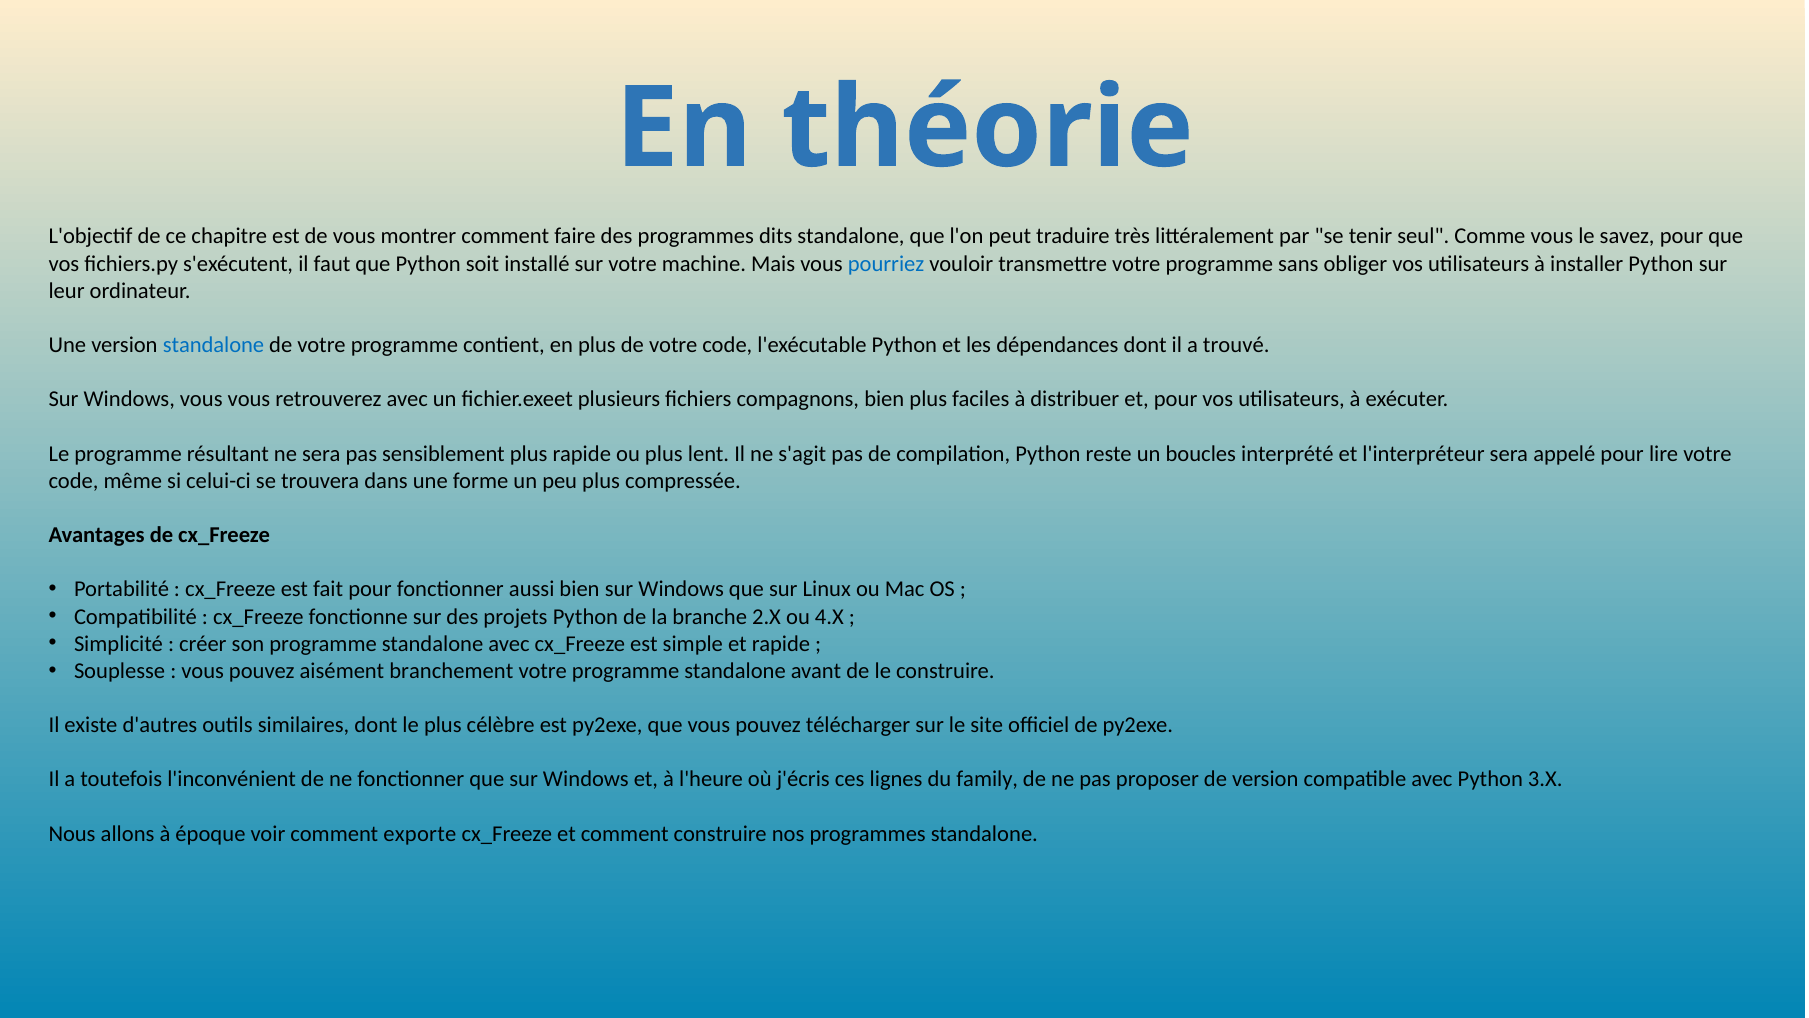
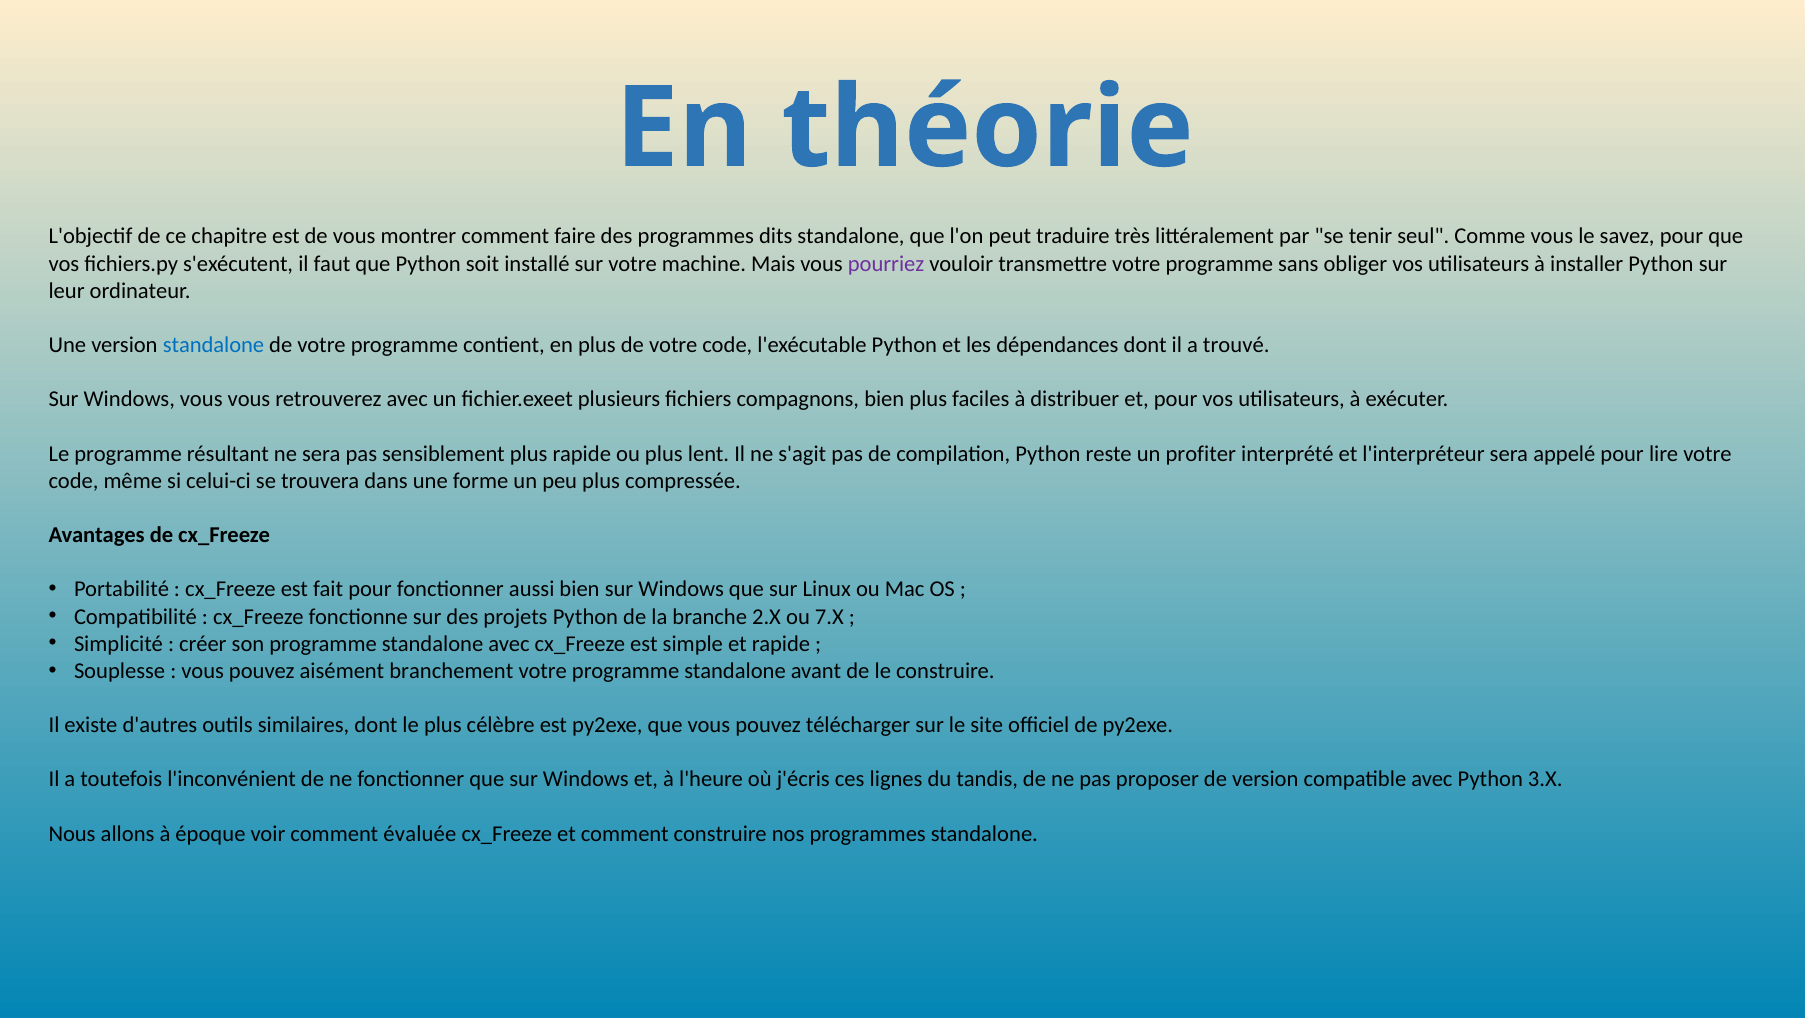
pourriez colour: blue -> purple
boucles: boucles -> profiter
4.X: 4.X -> 7.X
family: family -> tandis
exporte: exporte -> évaluée
